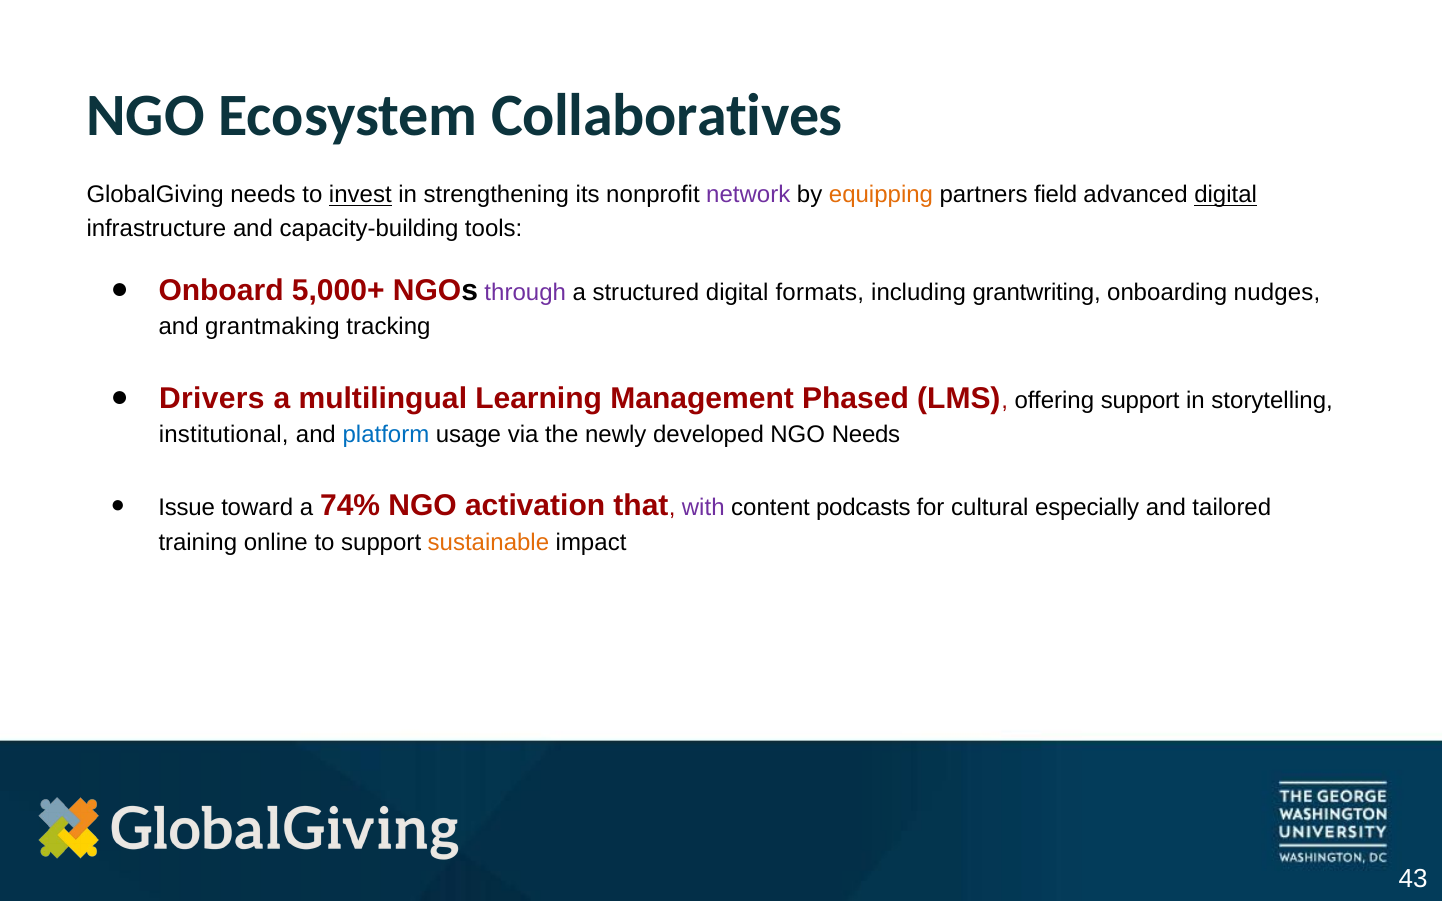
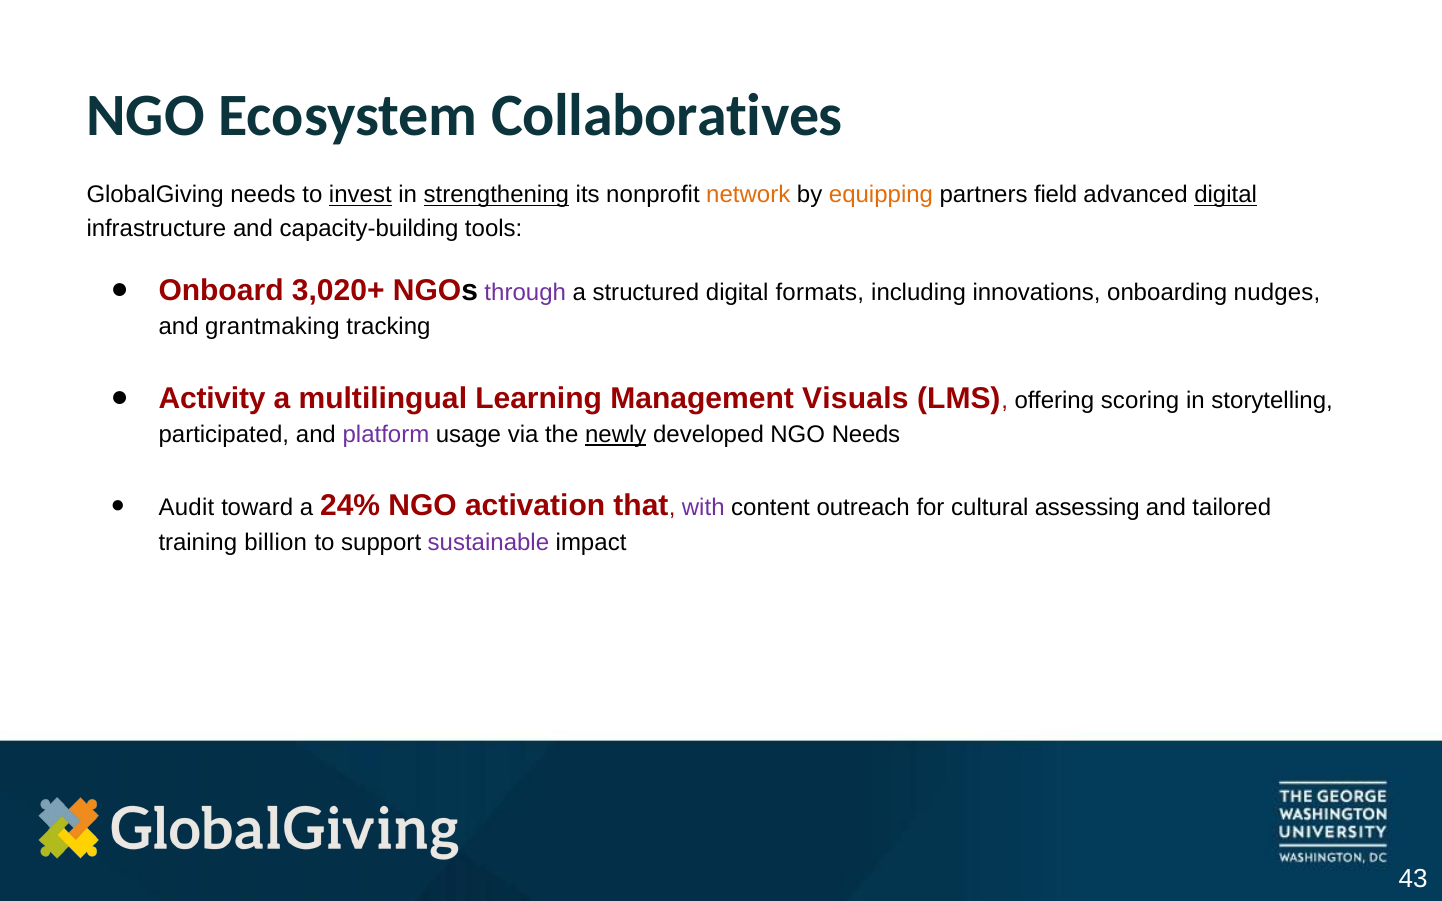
strengthening underline: none -> present
network colour: purple -> orange
5,000+: 5,000+ -> 3,020+
grantwriting: grantwriting -> innovations
Drivers: Drivers -> Activity
Phased: Phased -> Visuals
offering support: support -> scoring
institutional: institutional -> participated
platform colour: blue -> purple
newly underline: none -> present
Issue: Issue -> Audit
74%: 74% -> 24%
podcasts: podcasts -> outreach
especially: especially -> assessing
online: online -> billion
sustainable colour: orange -> purple
